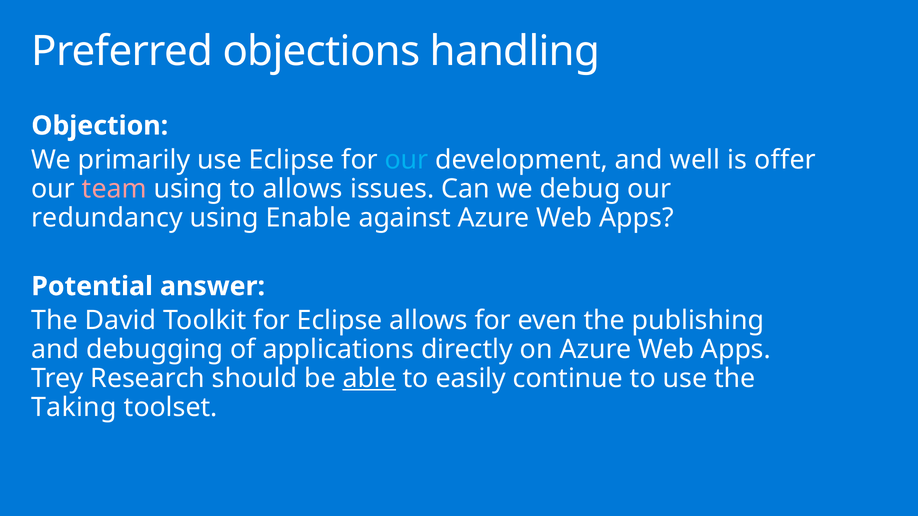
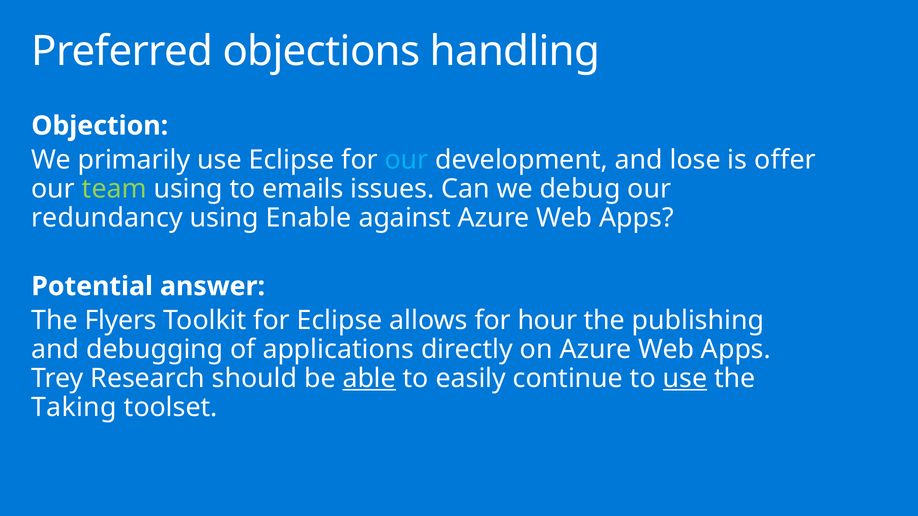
well: well -> lose
team colour: pink -> light green
to allows: allows -> emails
David: David -> Flyers
even: even -> hour
use at (685, 379) underline: none -> present
